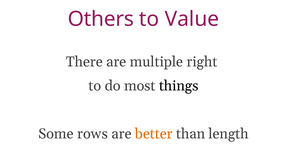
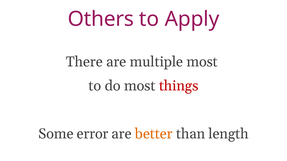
Value: Value -> Apply
multiple right: right -> most
things colour: black -> red
rows: rows -> error
